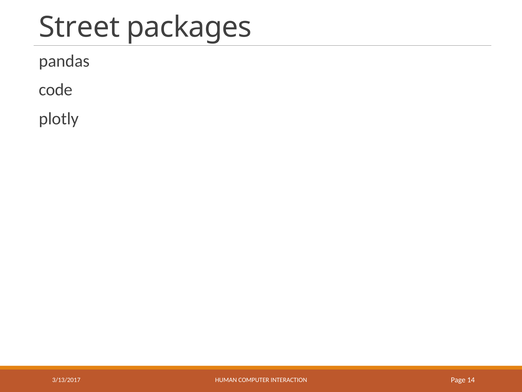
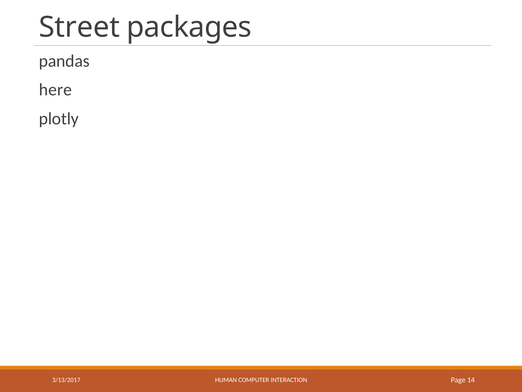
code: code -> here
